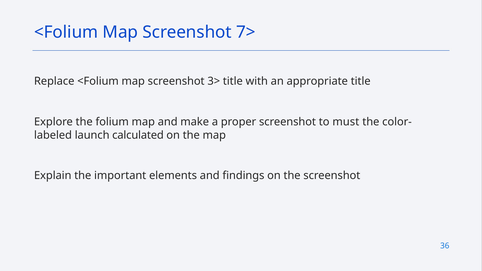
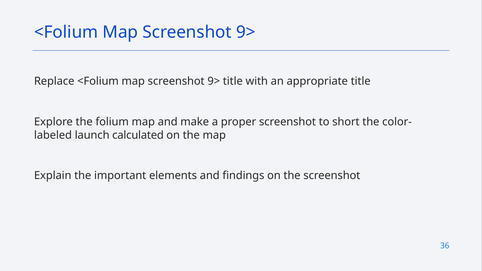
7> at (246, 32): 7> -> 9>
3> at (214, 81): 3> -> 9>
must: must -> short
